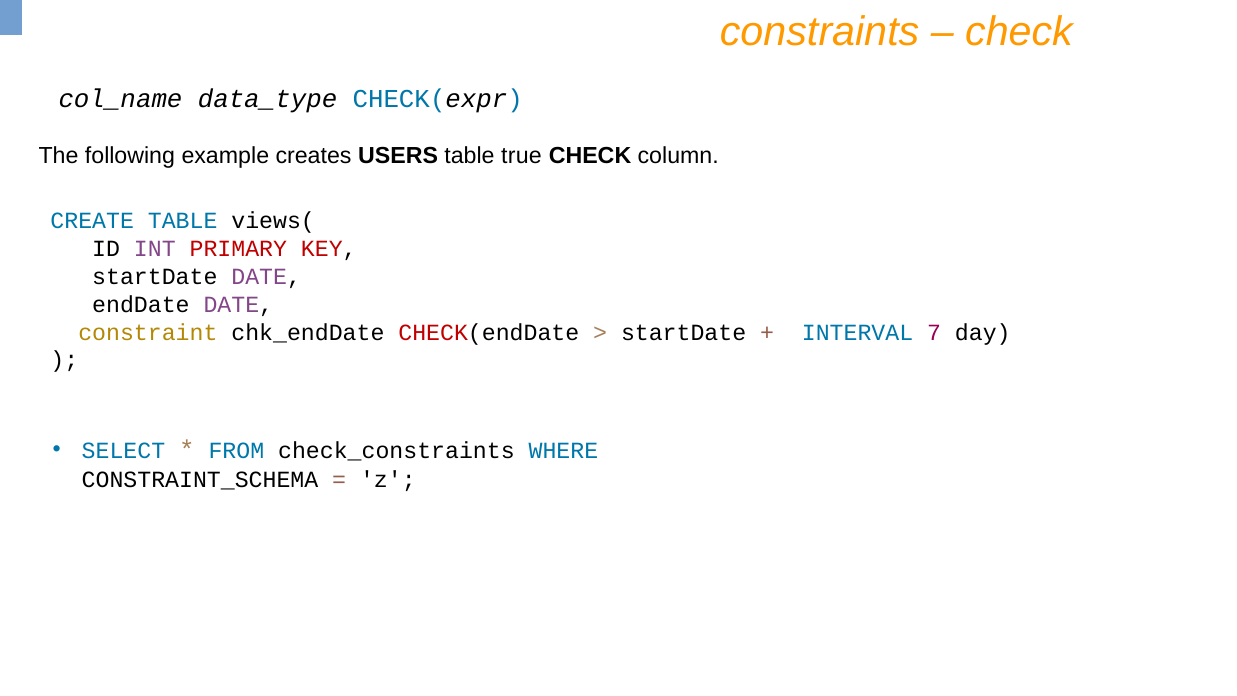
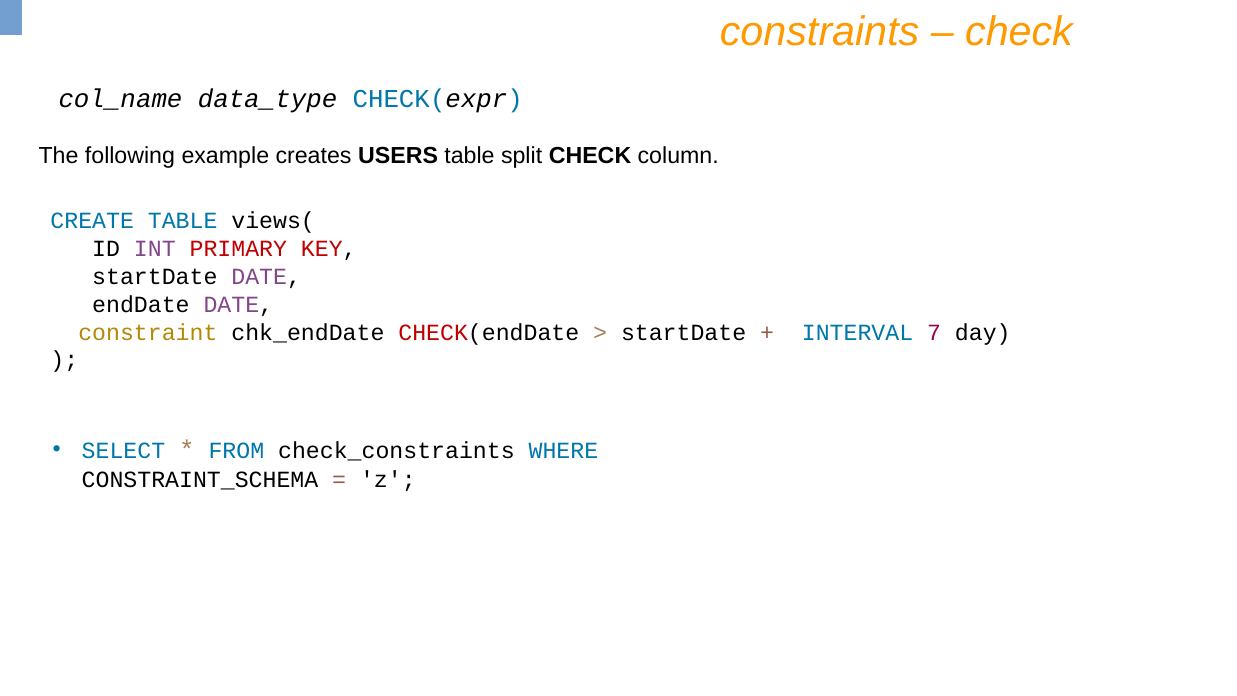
true: true -> split
